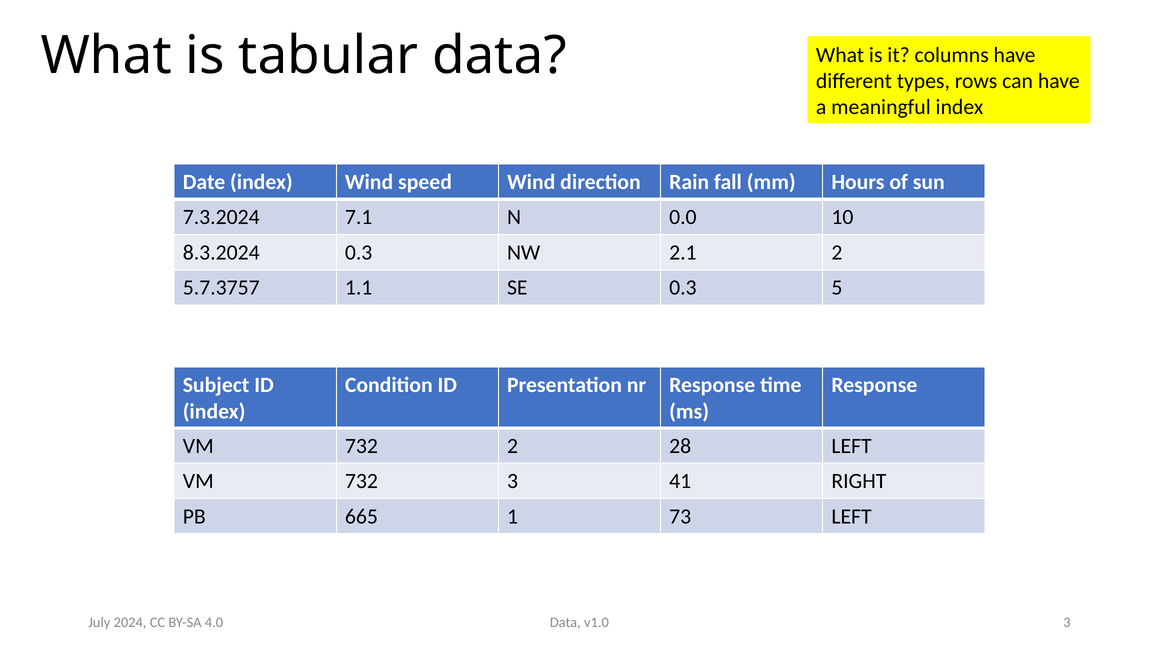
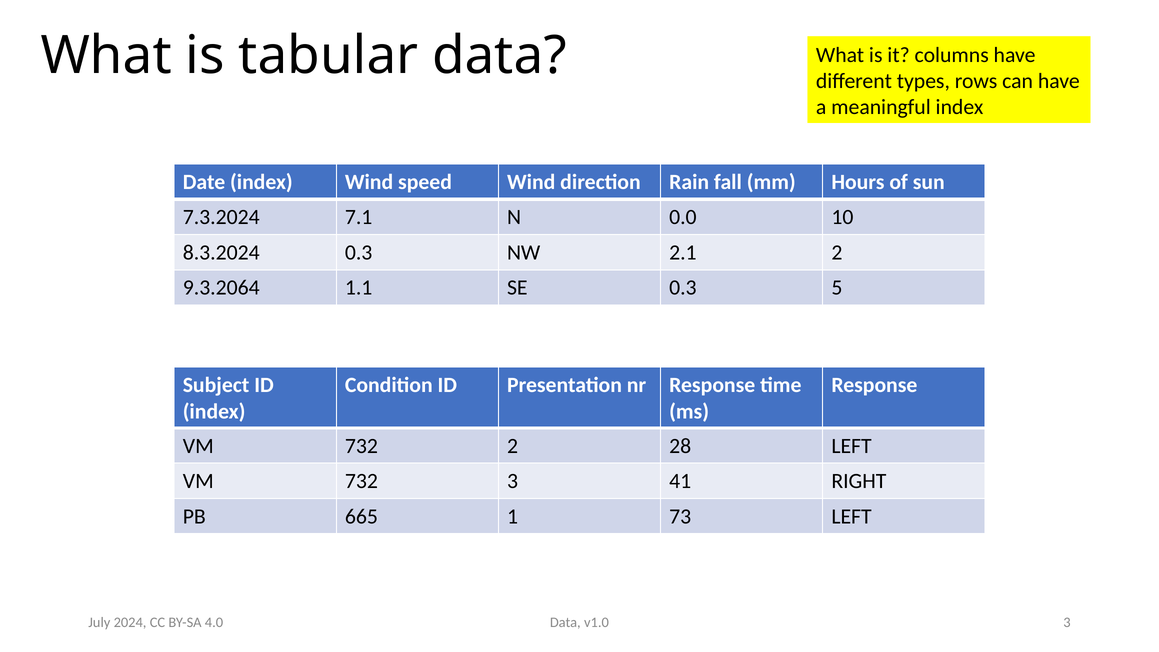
5.7.3757: 5.7.3757 -> 9.3.2064
